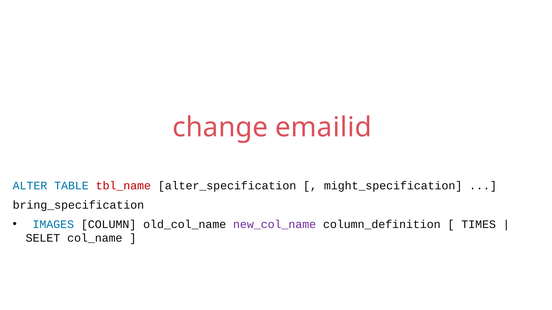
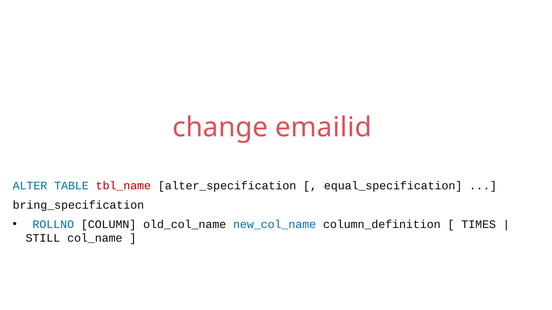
might_specification: might_specification -> equal_specification
IMAGES: IMAGES -> ROLLNO
new_col_name colour: purple -> blue
SELET: SELET -> STILL
